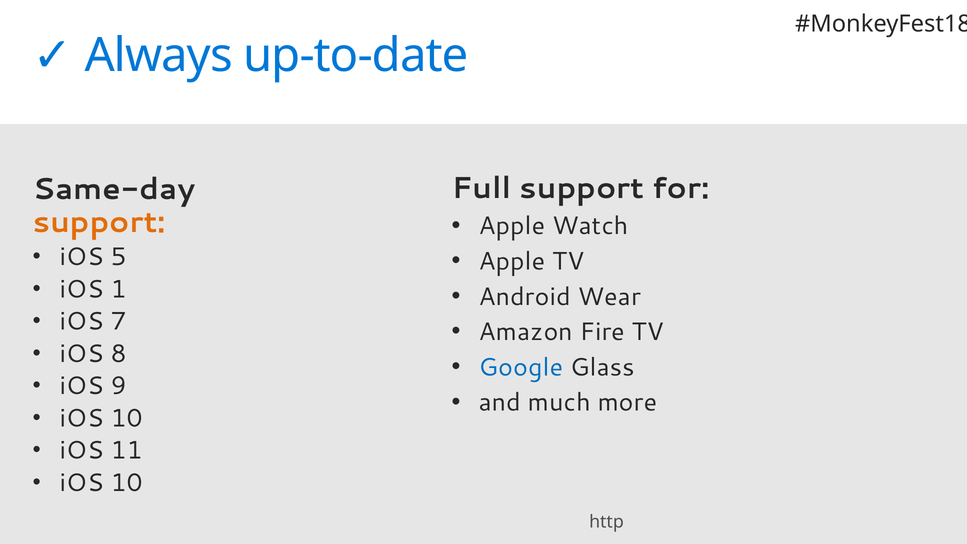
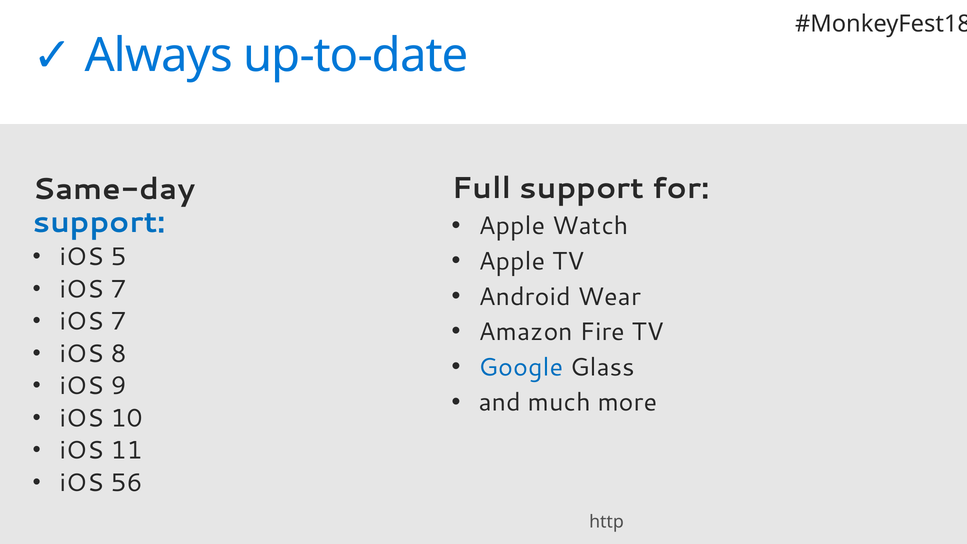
support at (99, 222) colour: orange -> blue
1 at (119, 289): 1 -> 7
10 at (127, 483): 10 -> 56
